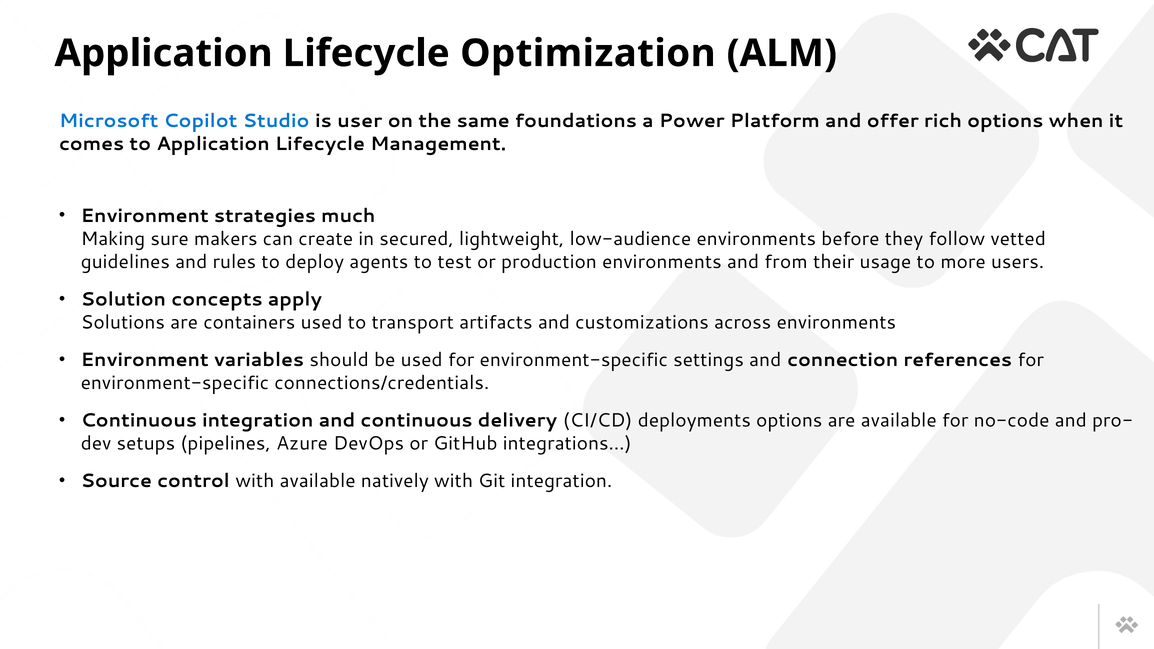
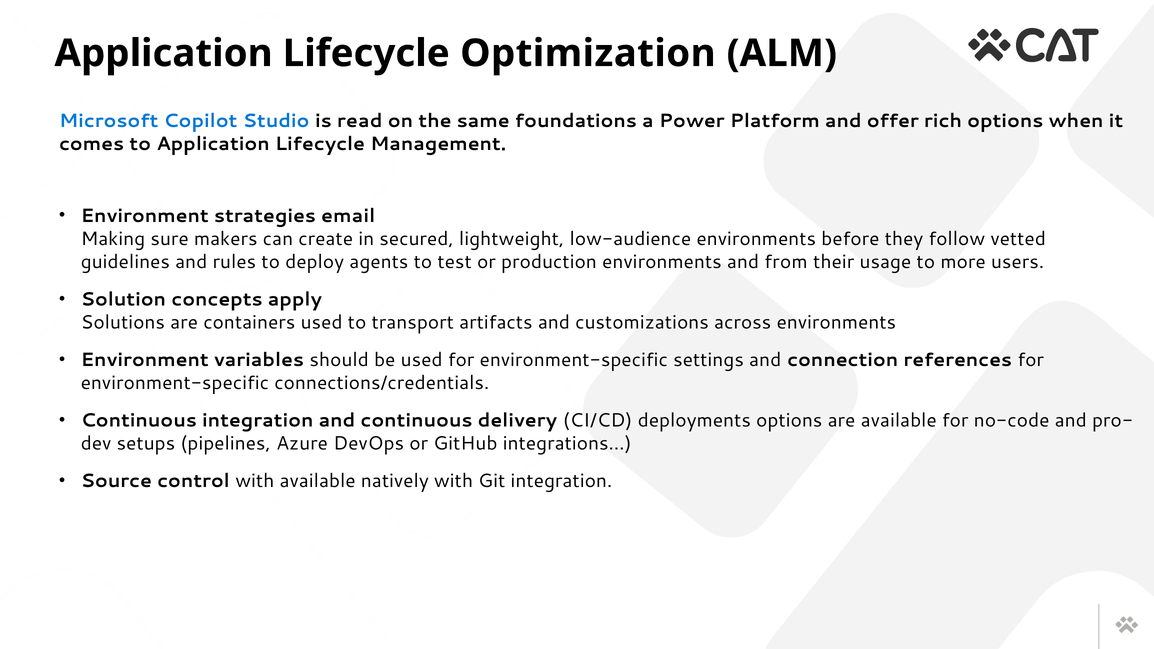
user: user -> read
much: much -> email
